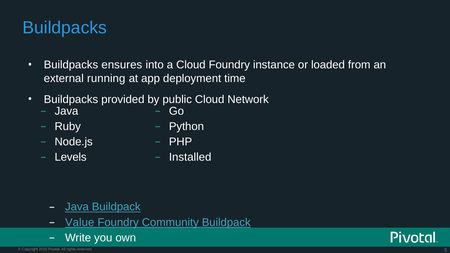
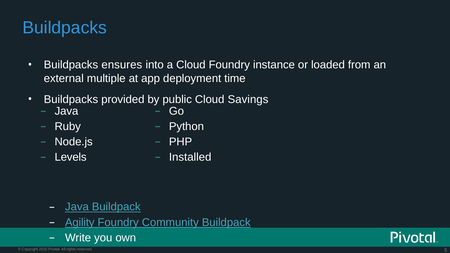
running: running -> multiple
Network: Network -> Savings
Value: Value -> Agility
